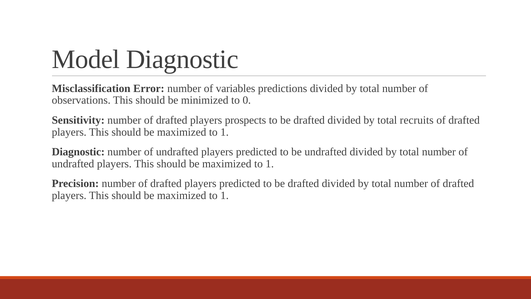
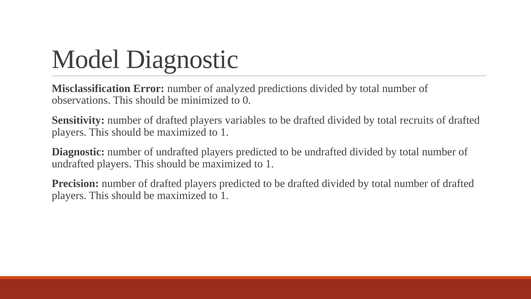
variables: variables -> analyzed
prospects: prospects -> variables
